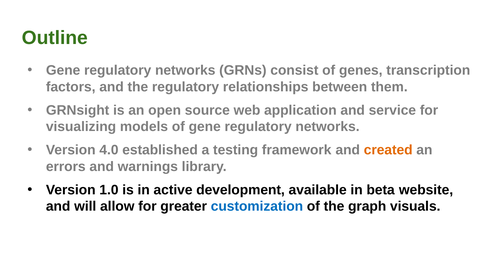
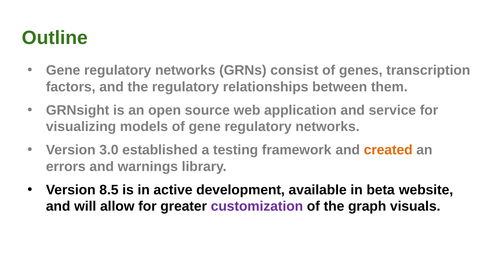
4.0: 4.0 -> 3.0
1.0: 1.0 -> 8.5
customization colour: blue -> purple
